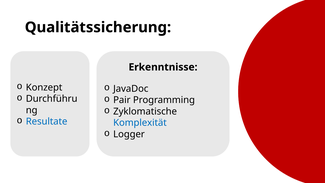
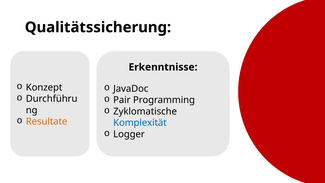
Resultate colour: blue -> orange
